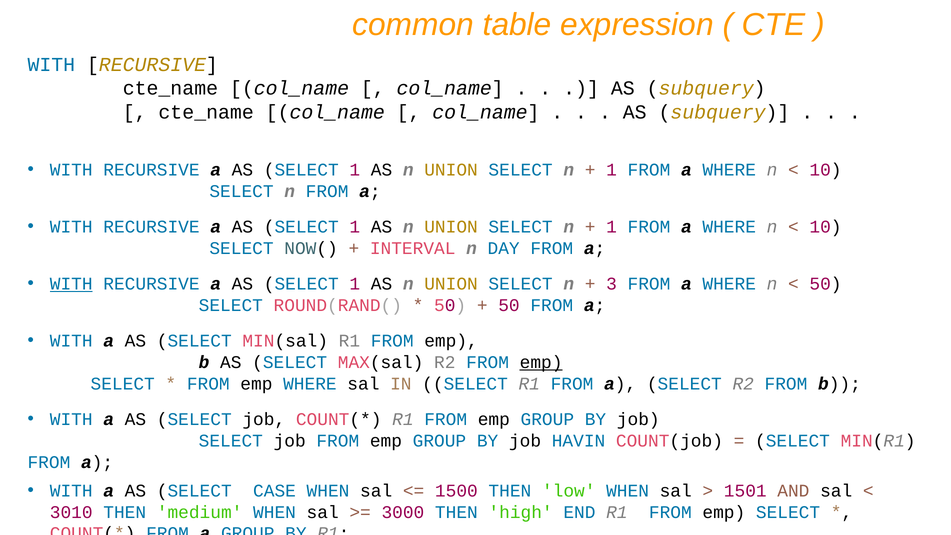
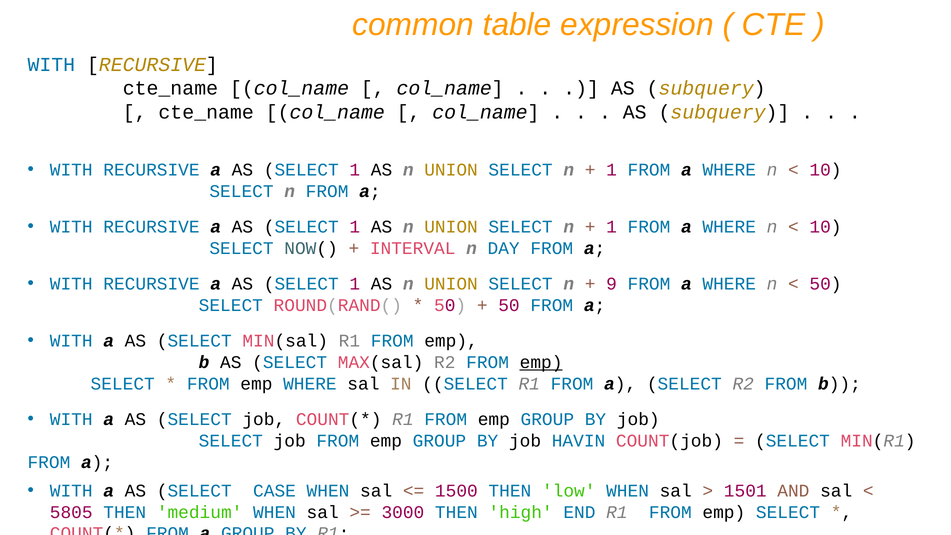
WITH at (71, 284) underline: present -> none
3: 3 -> 9
3010: 3010 -> 5805
